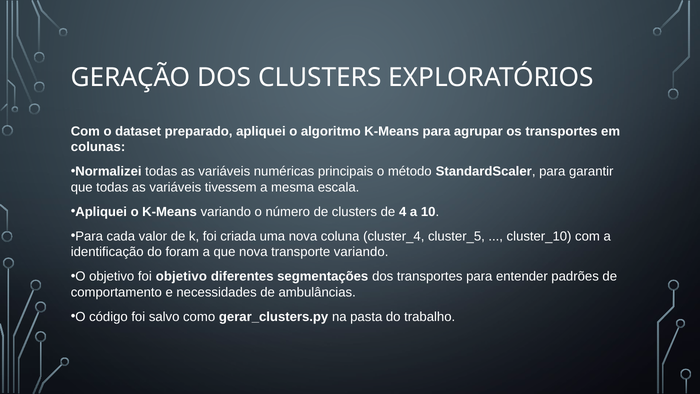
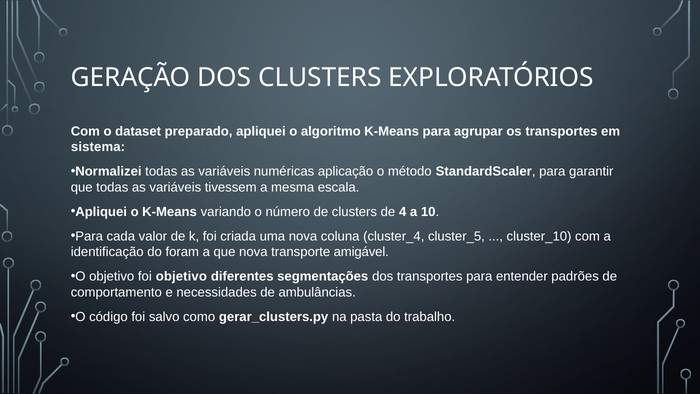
colunas: colunas -> sistema
principais: principais -> aplicação
transporte variando: variando -> amigável
